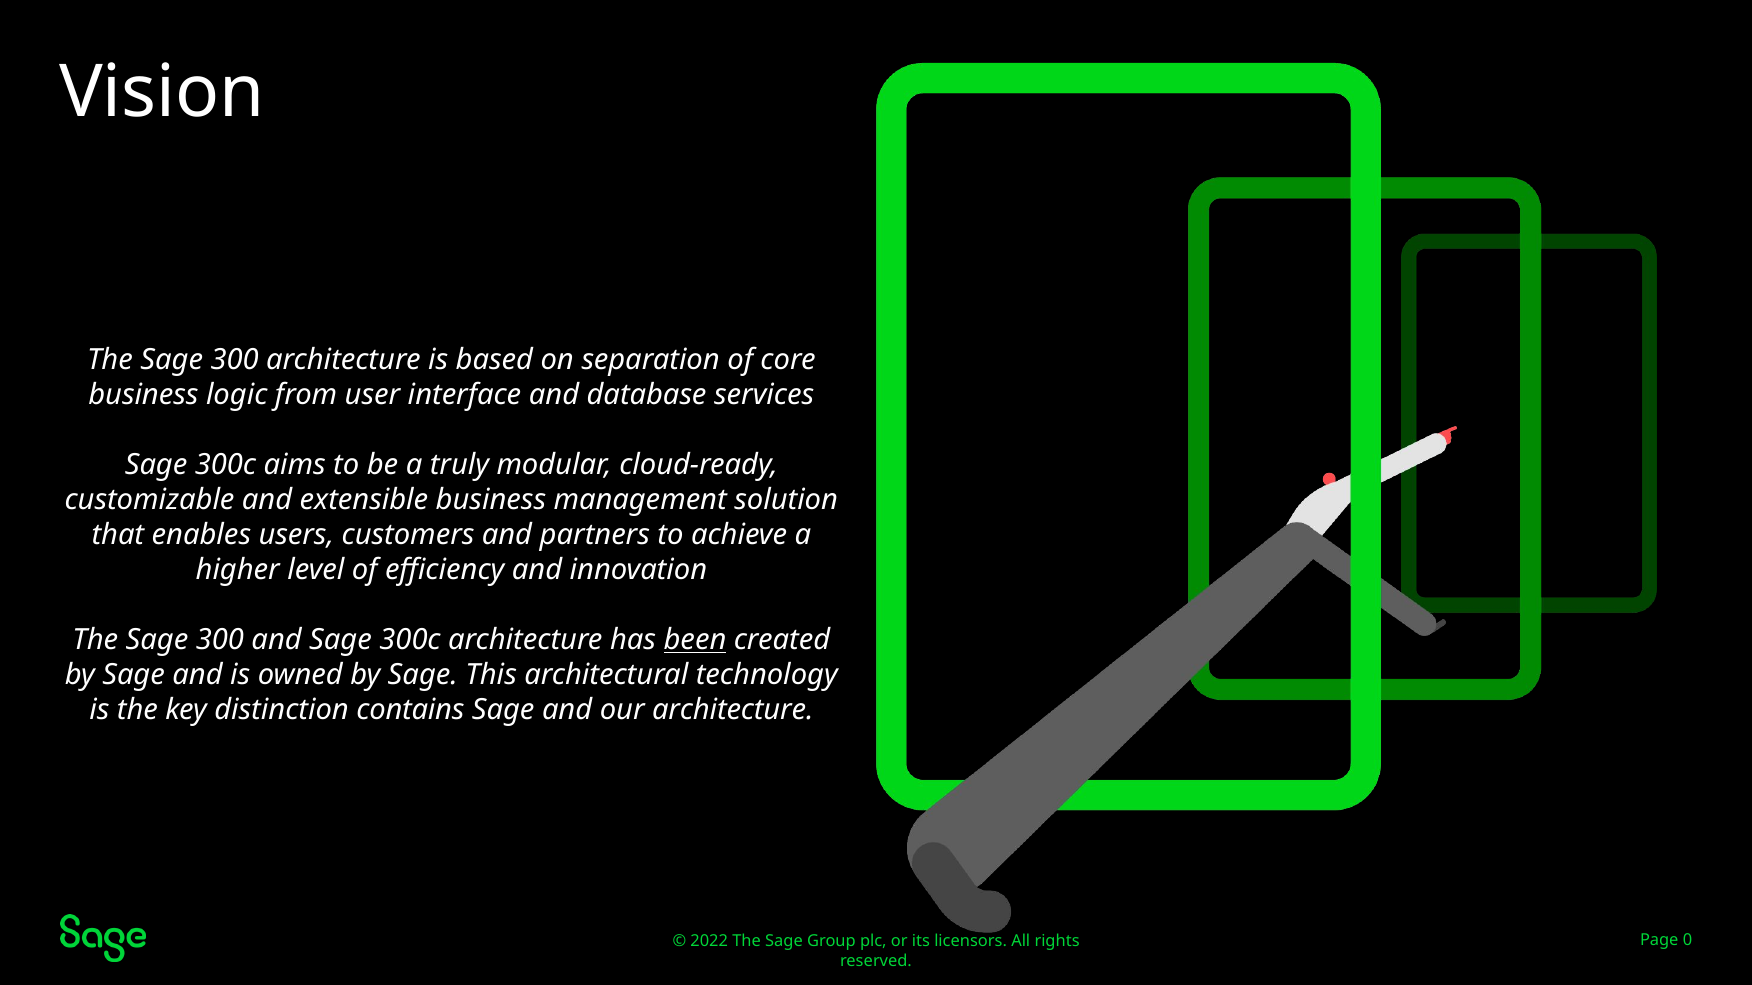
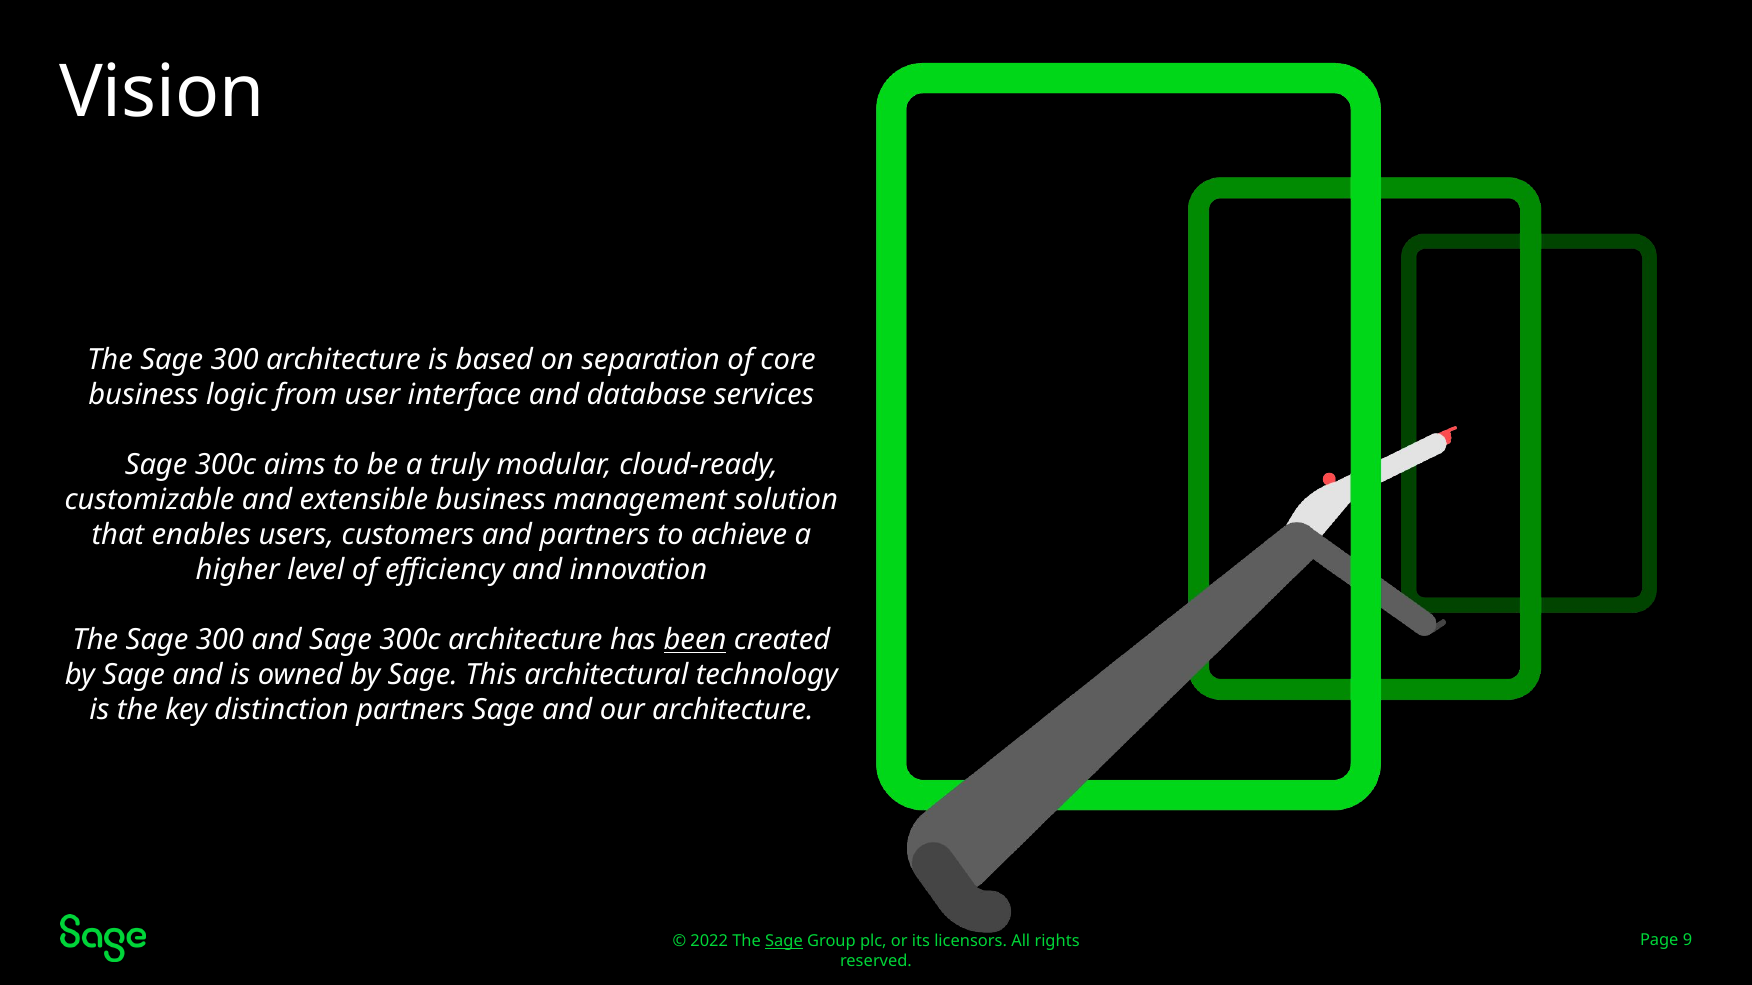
distinction contains: contains -> partners
0: 0 -> 9
Sage at (784, 942) underline: none -> present
